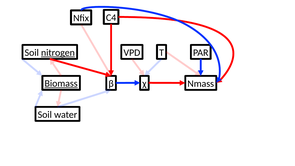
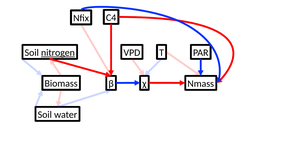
Biomass underline: present -> none
